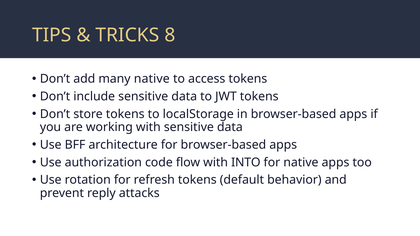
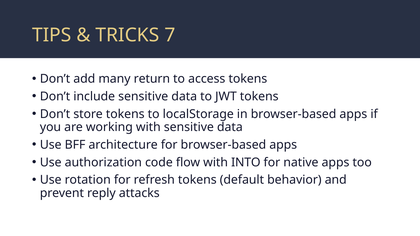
8: 8 -> 7
many native: native -> return
